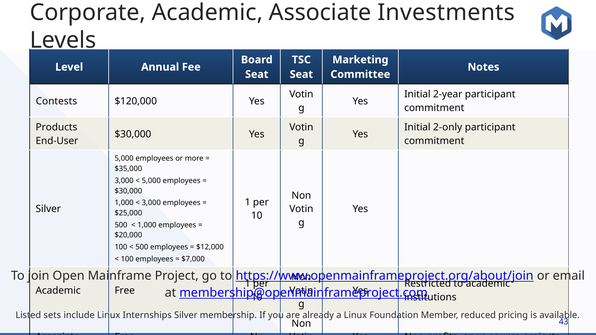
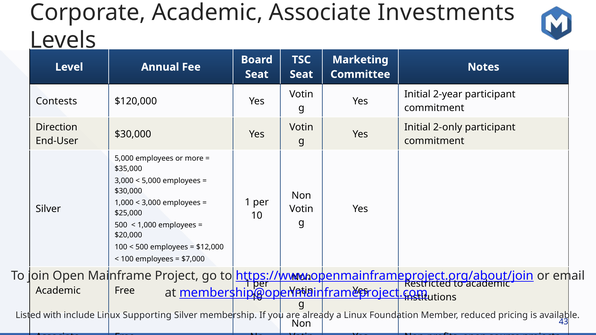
Products: Products -> Direction
sets: sets -> with
Internships: Internships -> Supporting
